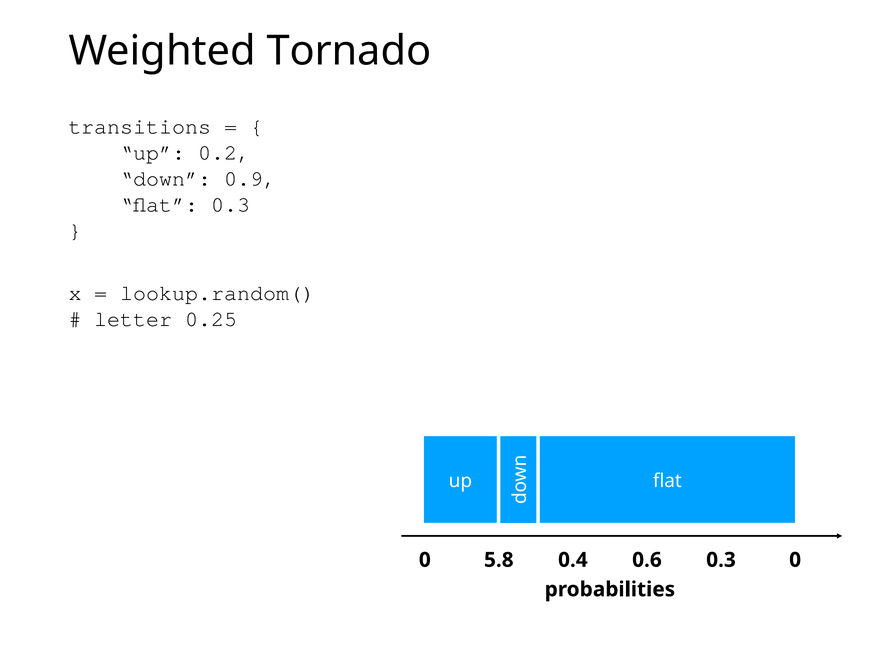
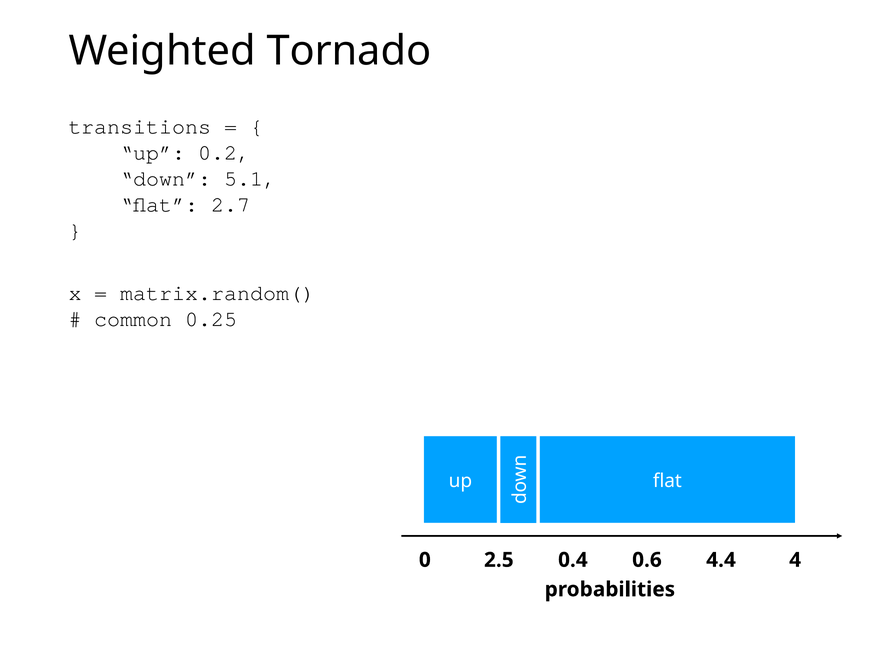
0.9: 0.9 -> 5.1
flat 0.3: 0.3 -> 2.7
lookup.random(: lookup.random( -> matrix.random(
letter: letter -> common
5.8: 5.8 -> 2.5
0.6 0.3: 0.3 -> 4.4
0 0: 0 -> 4
